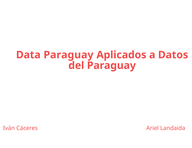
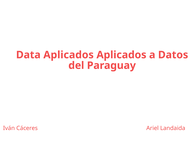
Data Paraguay: Paraguay -> Aplicados
